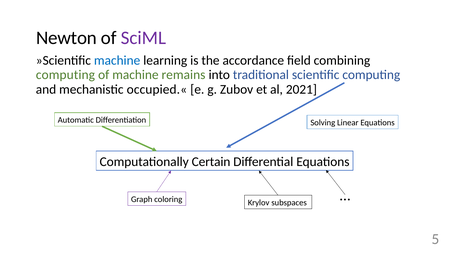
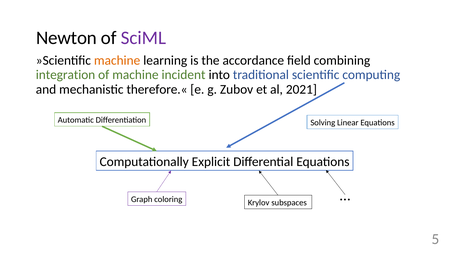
machine at (117, 61) colour: blue -> orange
computing at (65, 75): computing -> integration
remains: remains -> incident
occupied.«: occupied.« -> therefore.«
Certain: Certain -> Explicit
